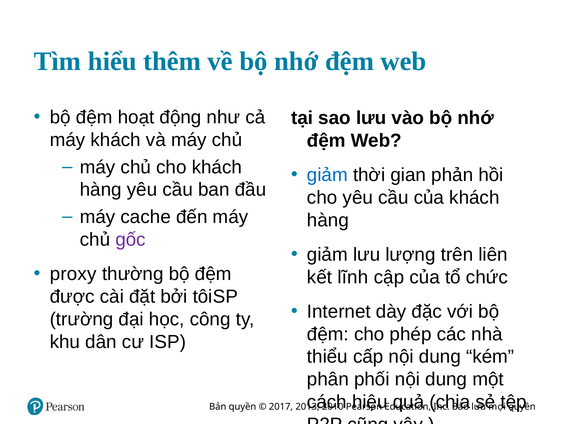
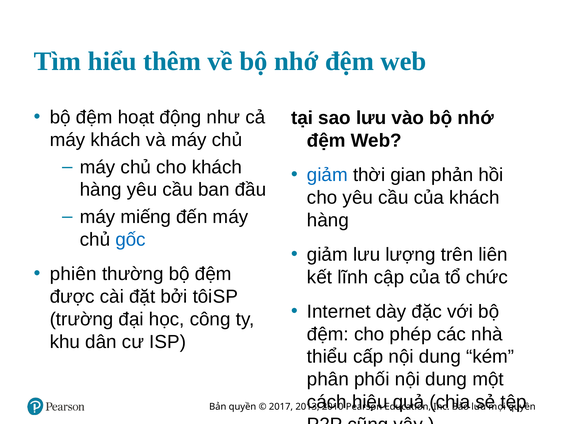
cache: cache -> miếng
gốc colour: purple -> blue
proxy: proxy -> phiên
